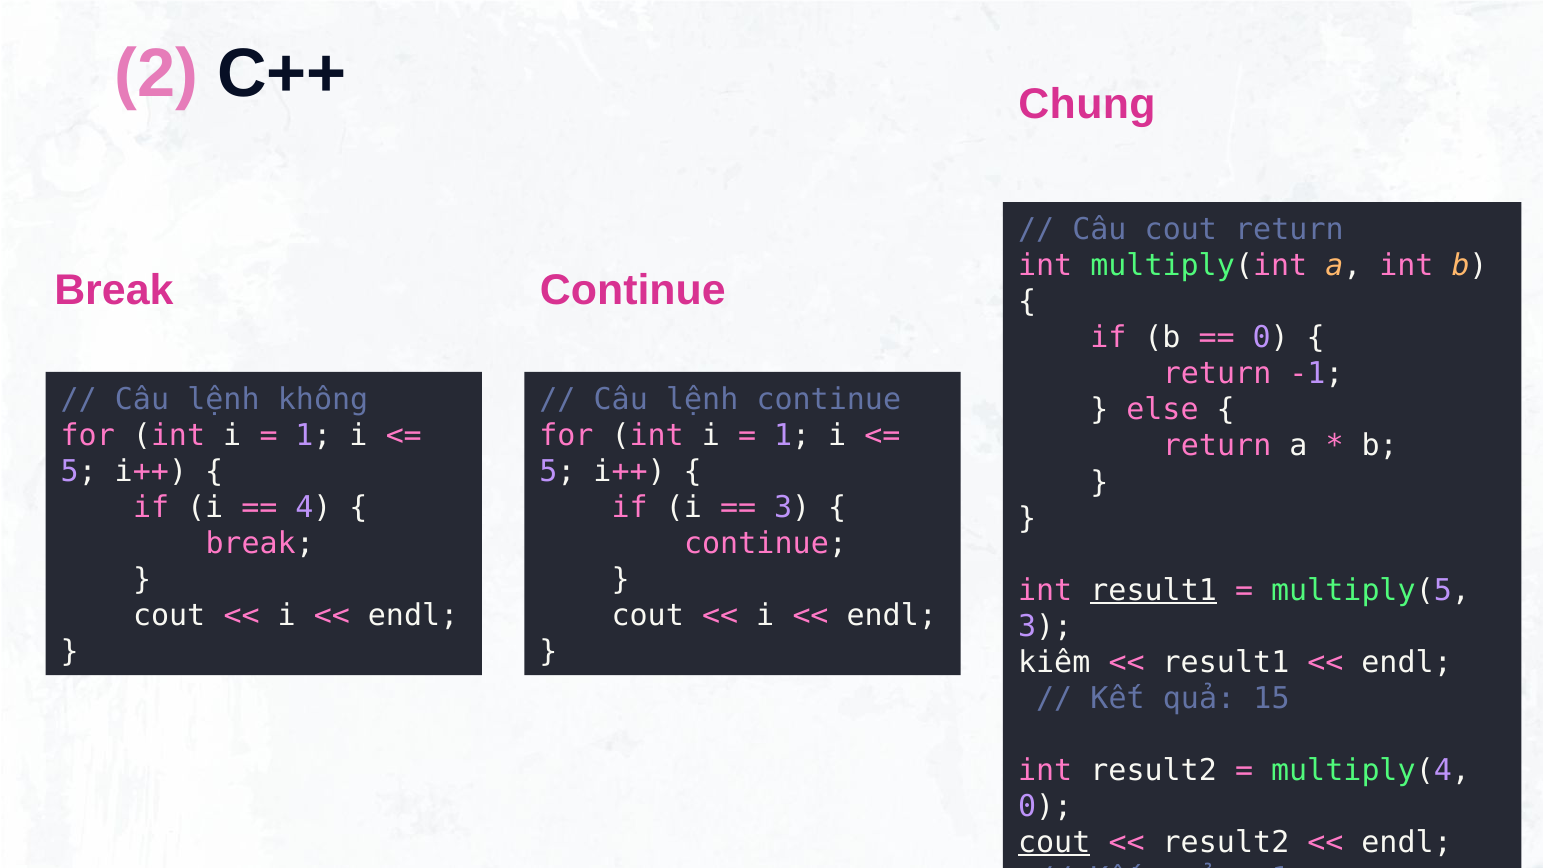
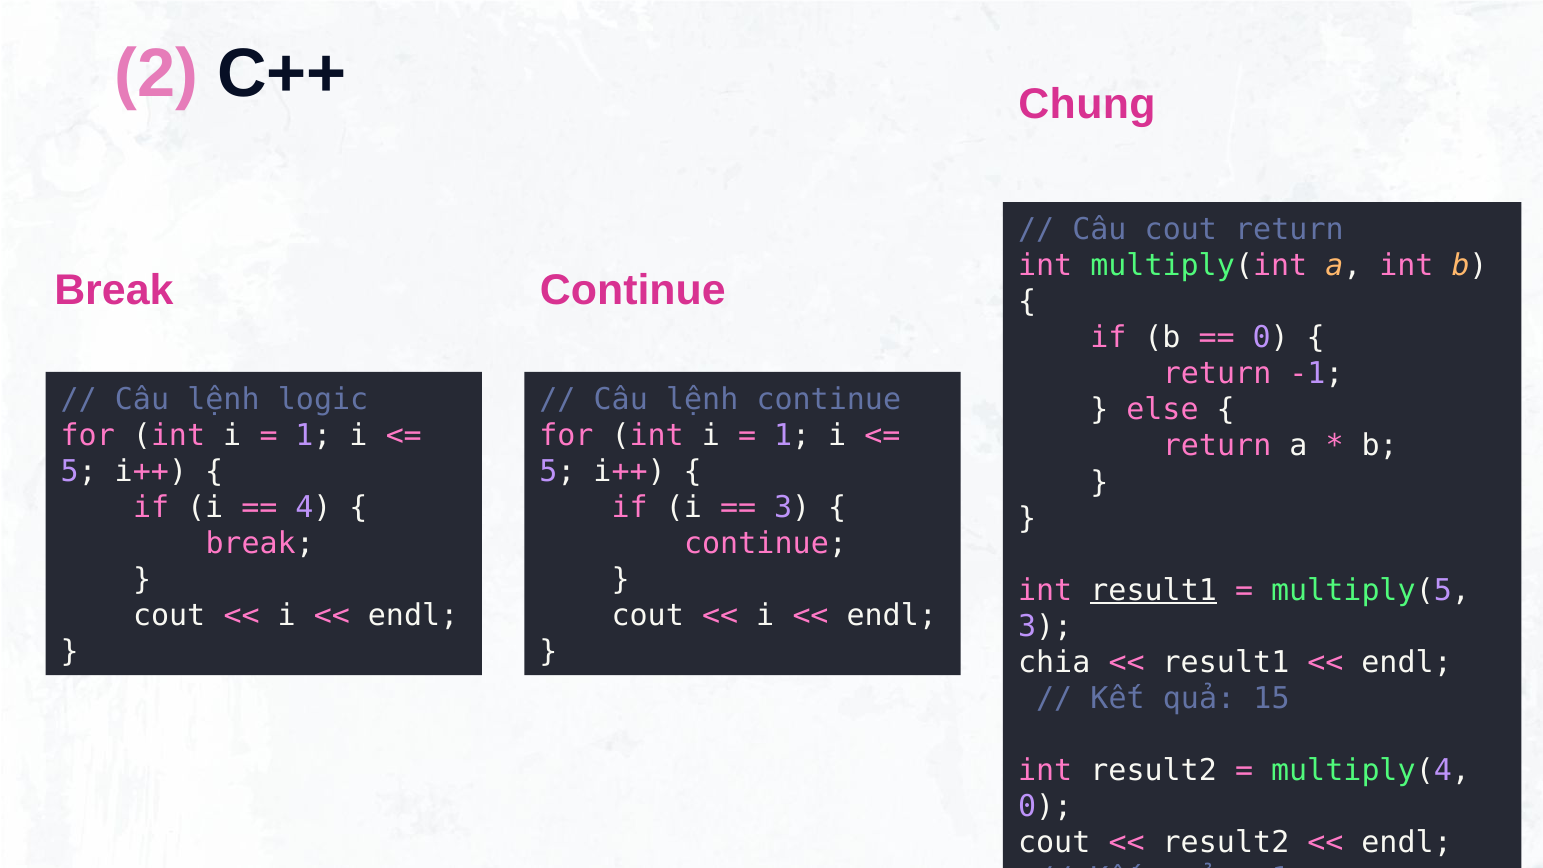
không: không -> logic
kiểm: kiểm -> chia
cout at (1054, 842) underline: present -> none
